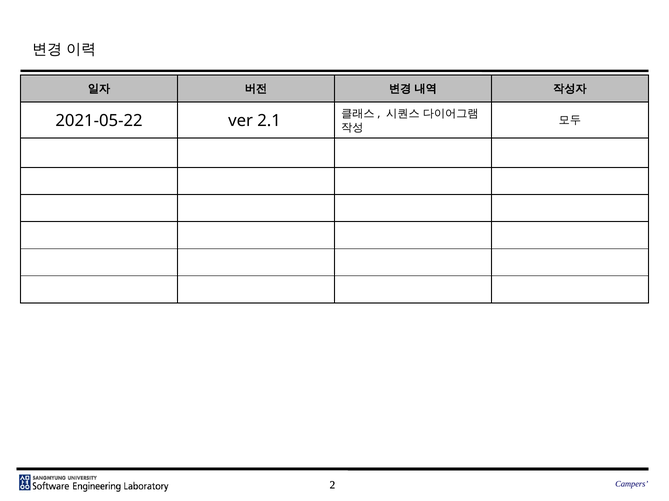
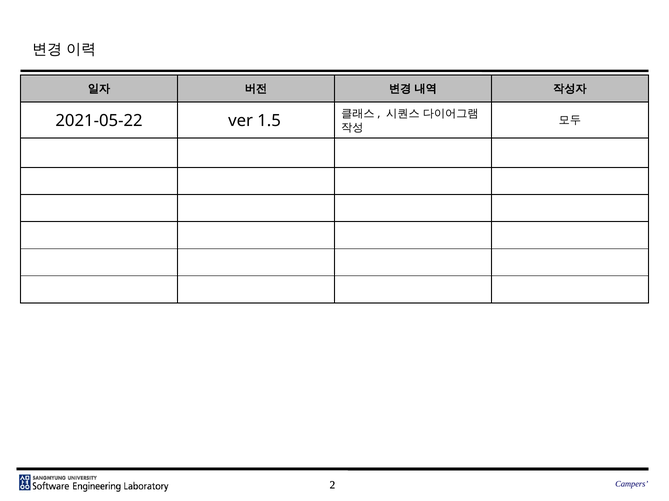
2.1: 2.1 -> 1.5
